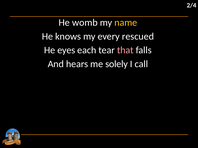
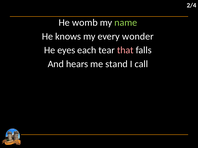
name colour: yellow -> light green
rescued: rescued -> wonder
solely: solely -> stand
